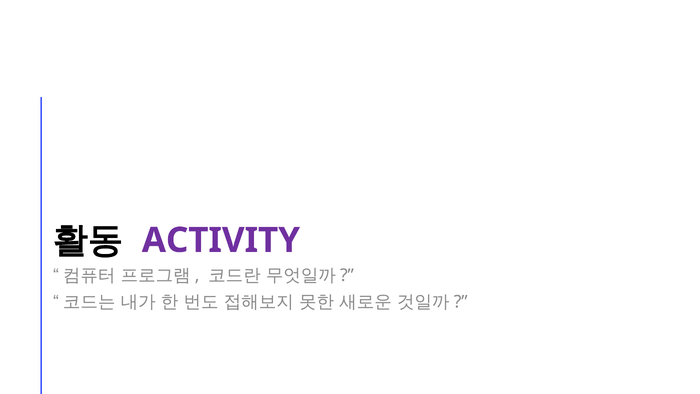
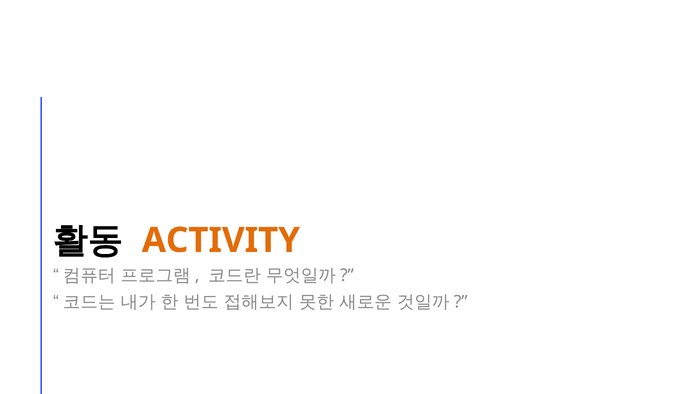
ACTIVITY colour: purple -> orange
